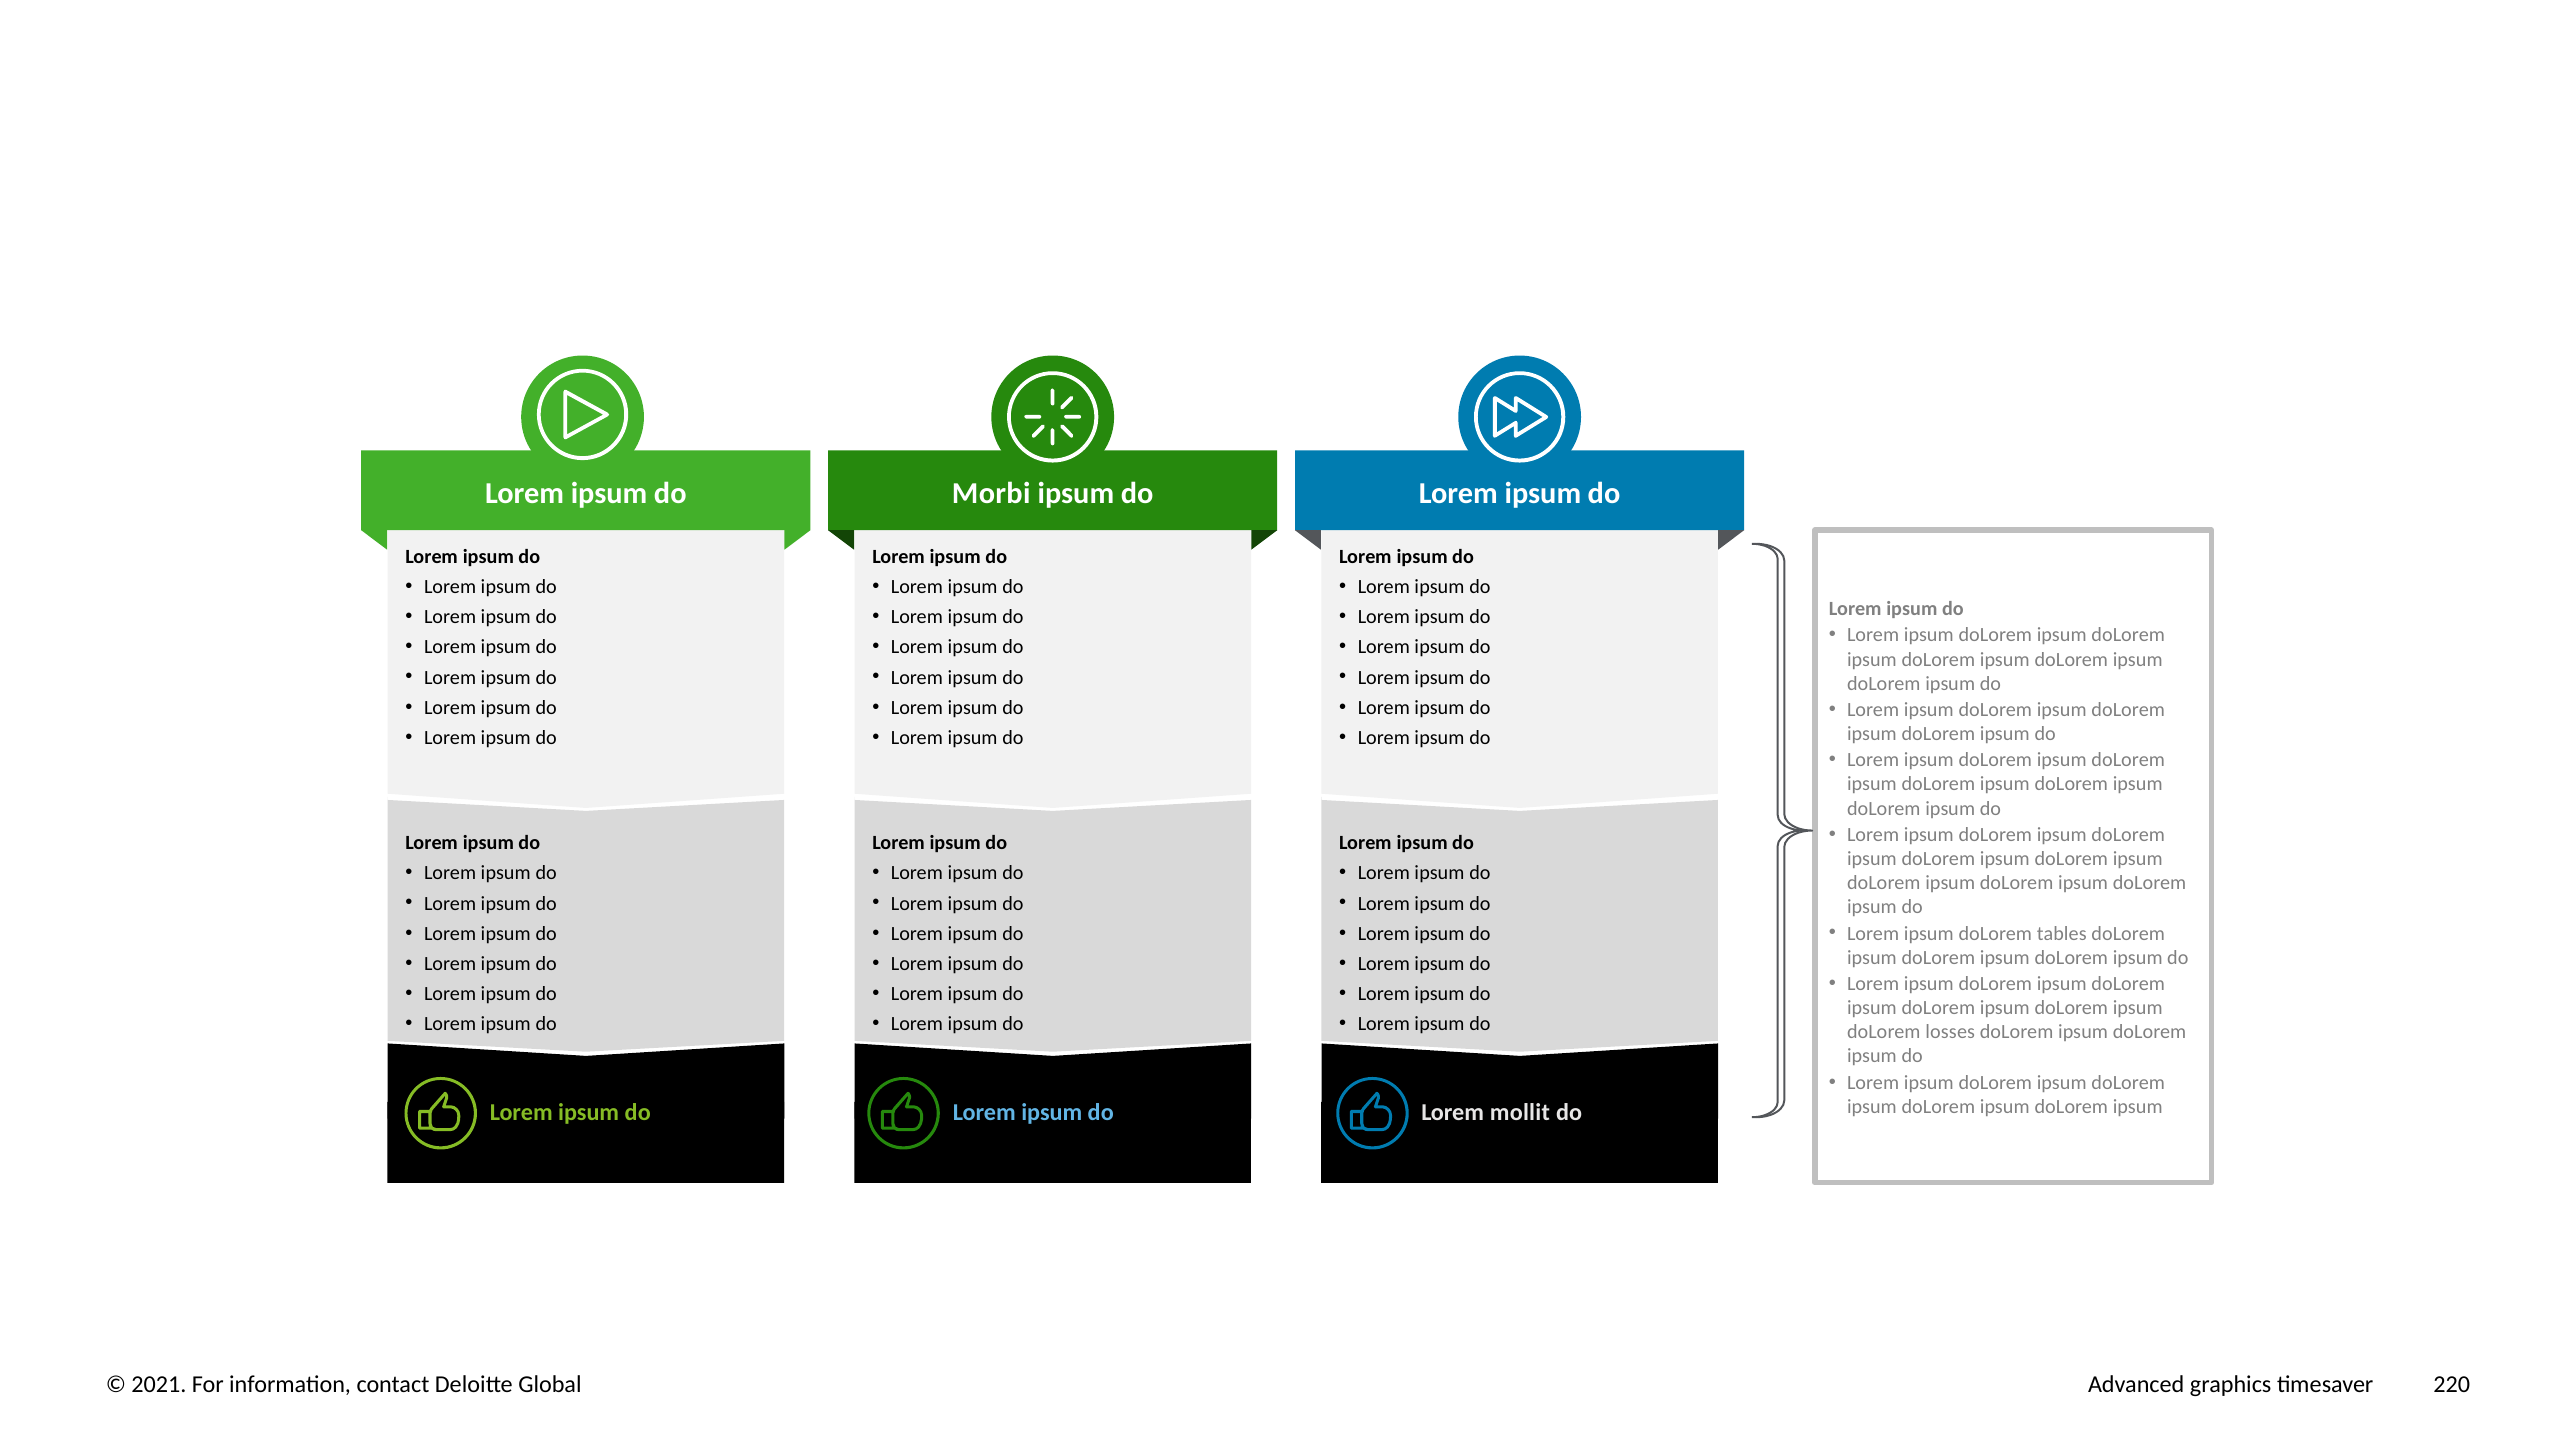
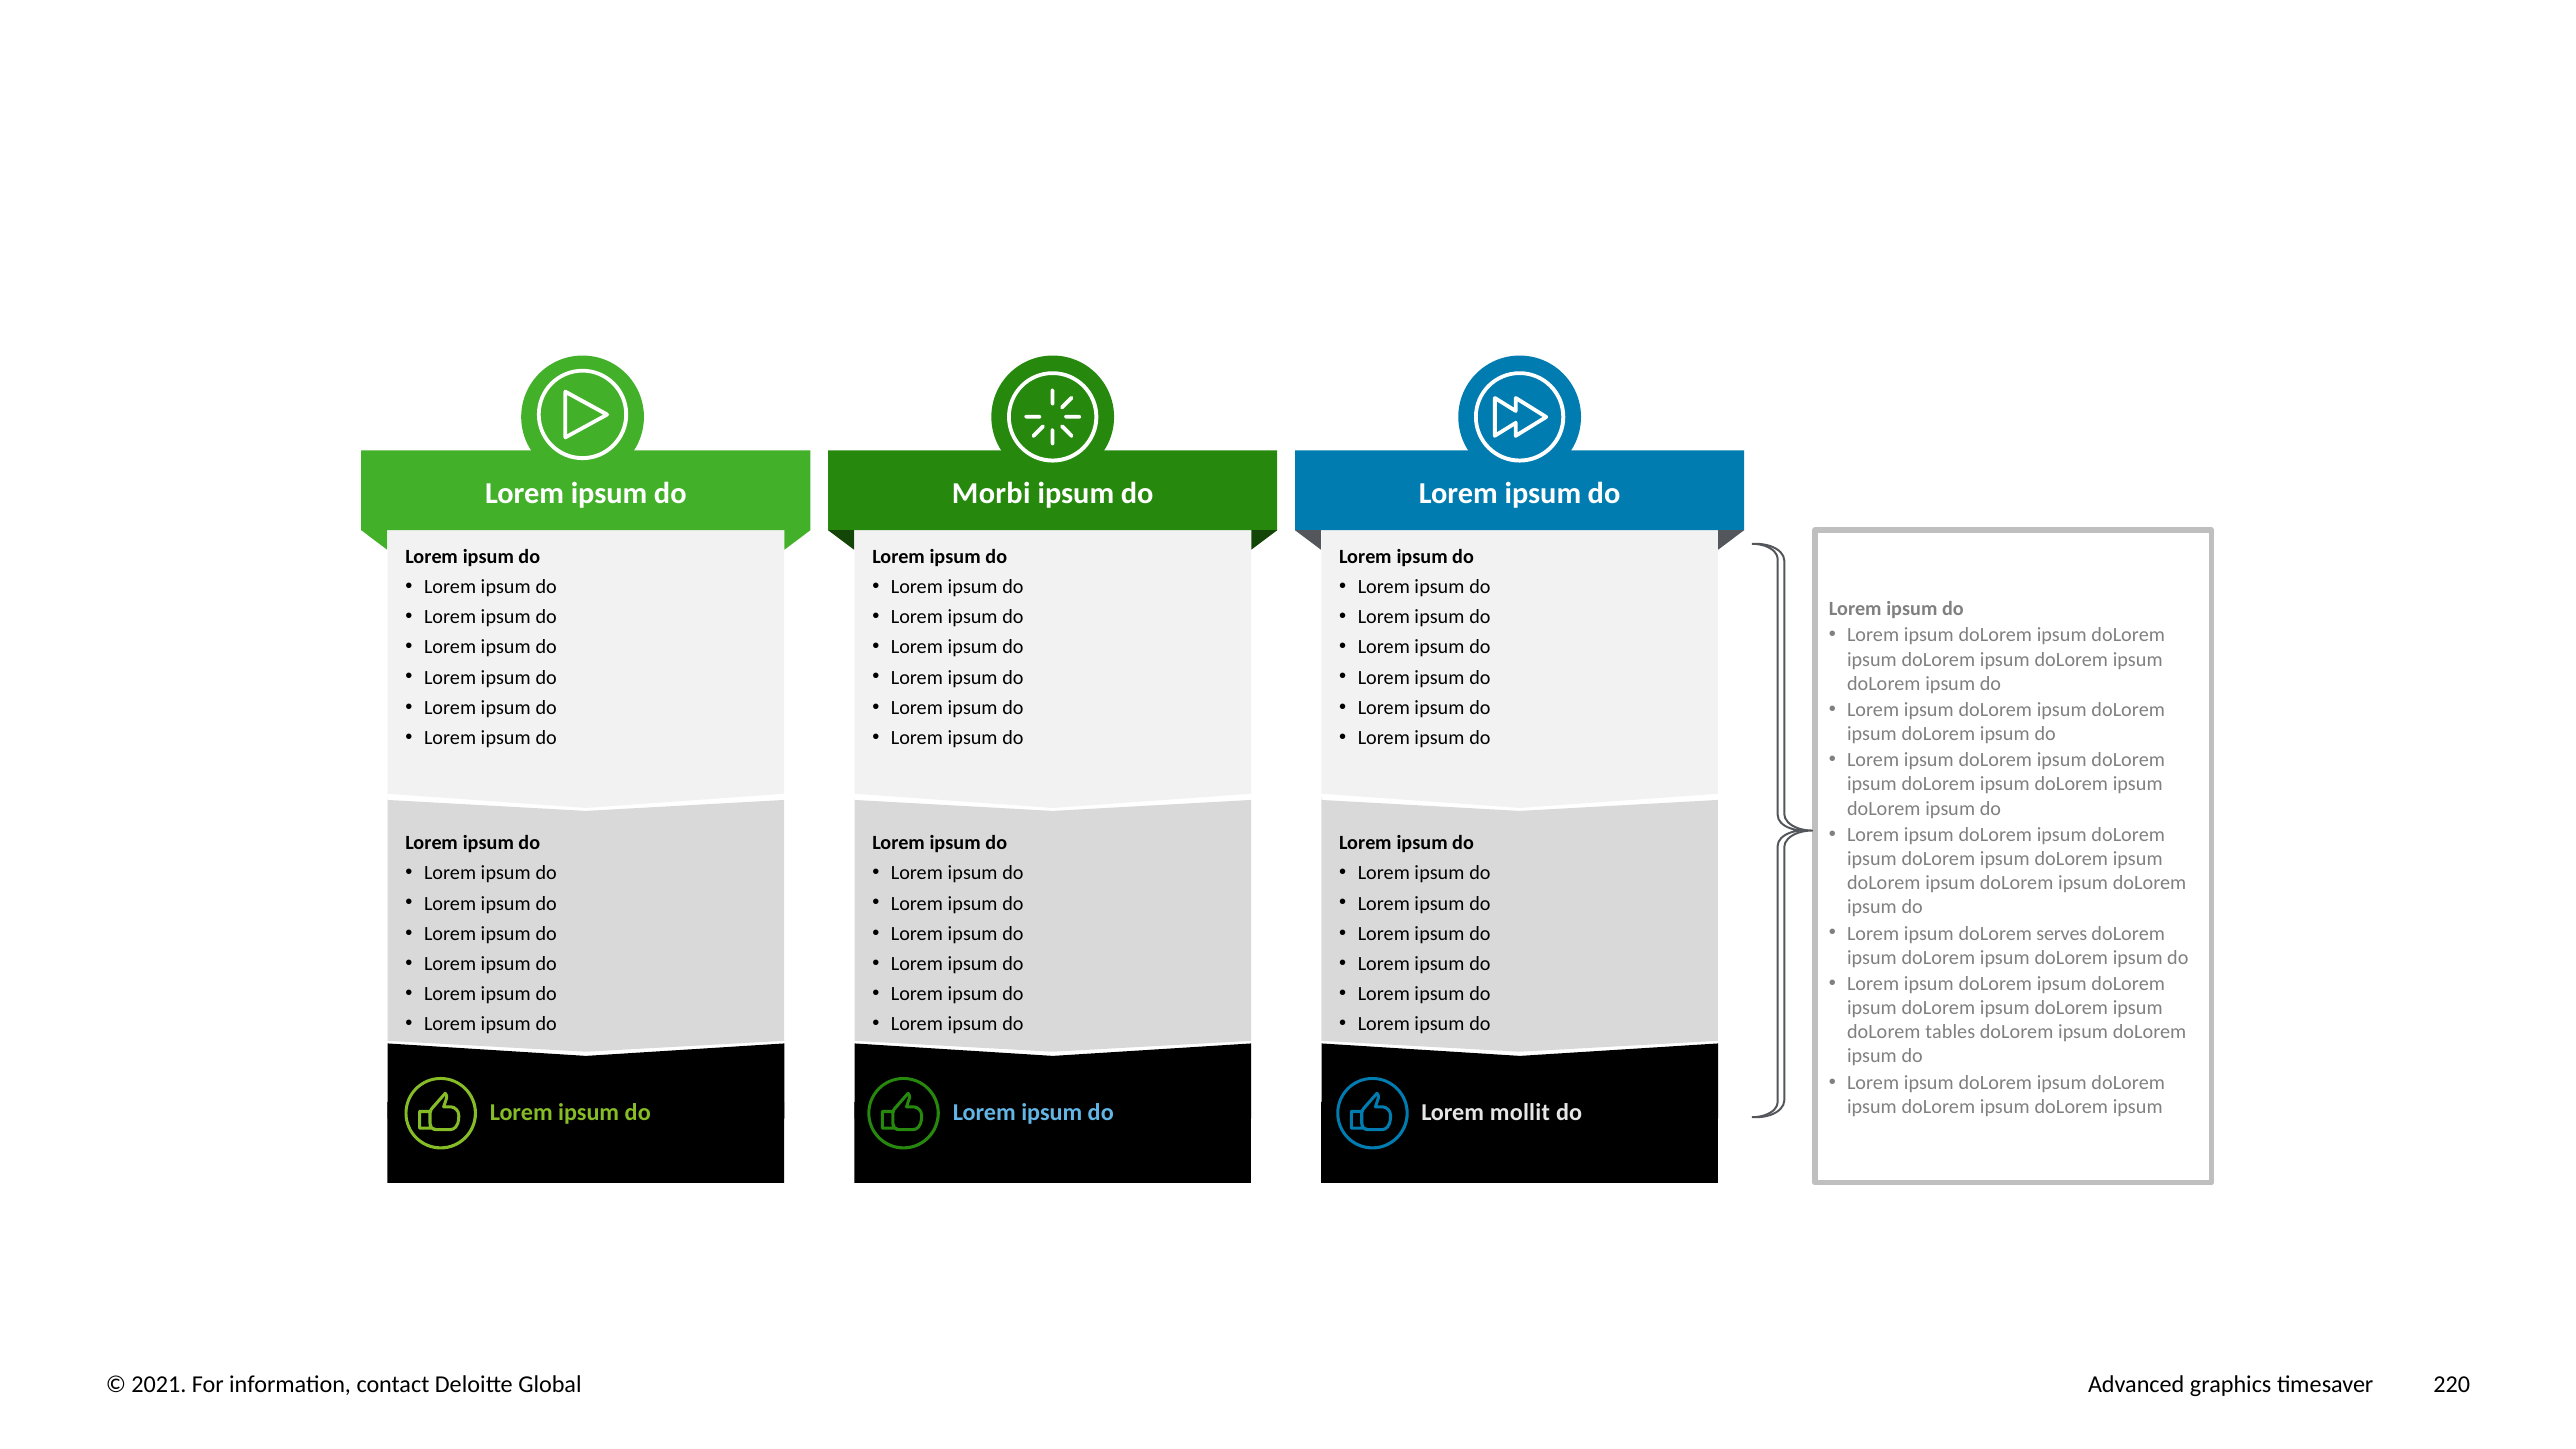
tables: tables -> serves
losses: losses -> tables
